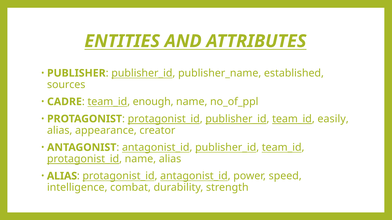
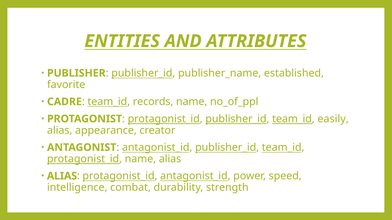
sources: sources -> favorite
enough: enough -> records
